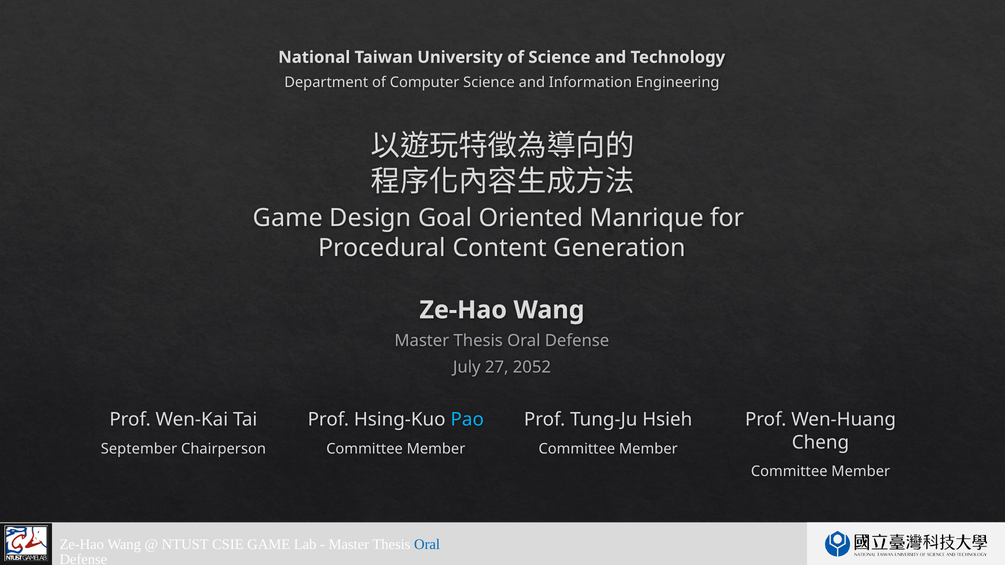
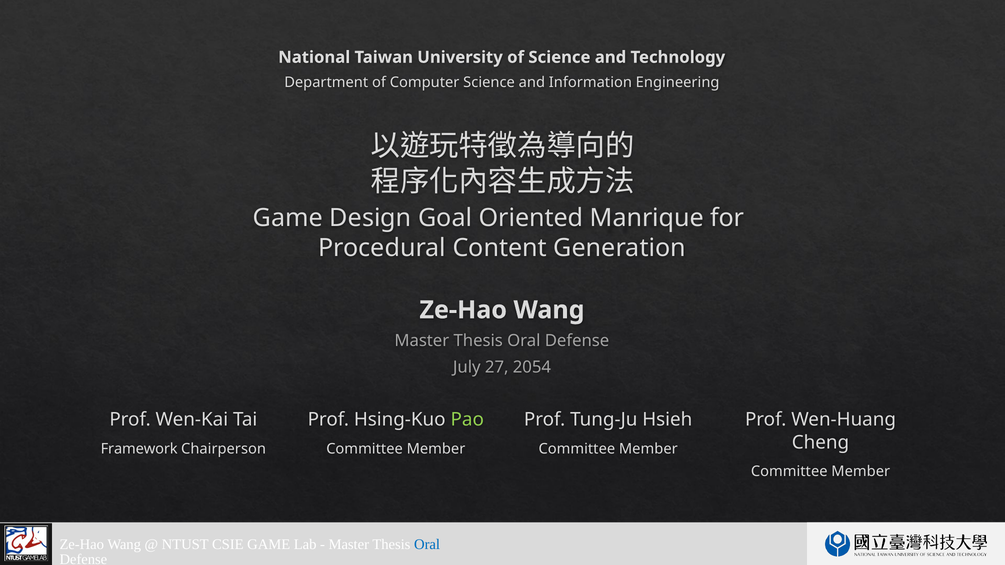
2052: 2052 -> 2054
Pao colour: light blue -> light green
September: September -> Framework
